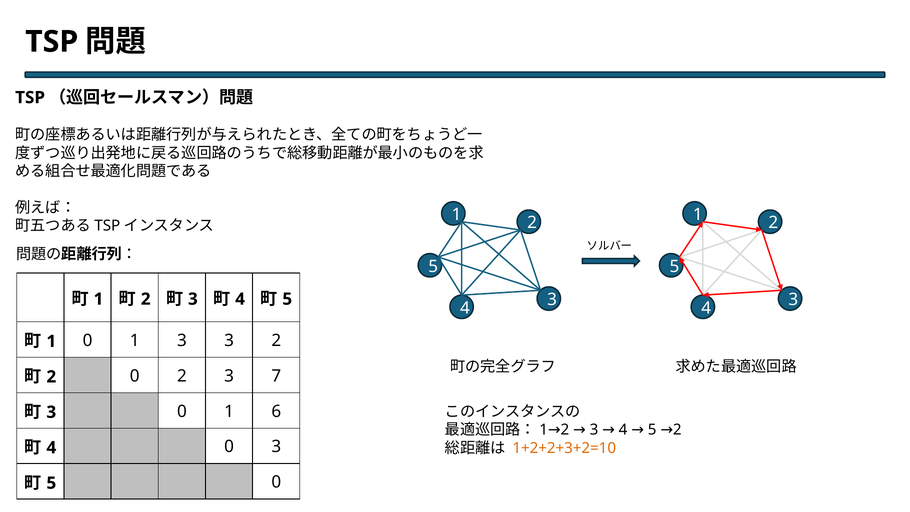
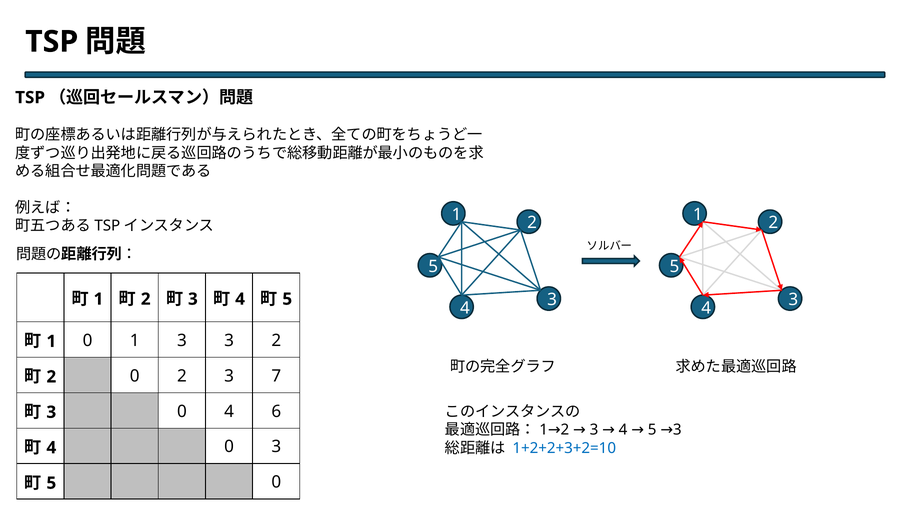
3 0 1: 1 -> 4
5 2: 2 -> 3
1+2+2+3+2=10 colour: orange -> blue
